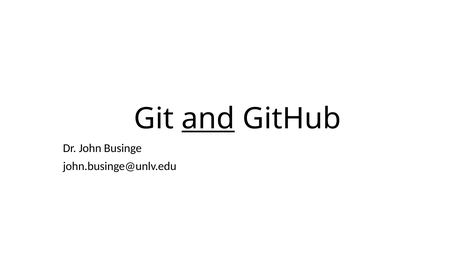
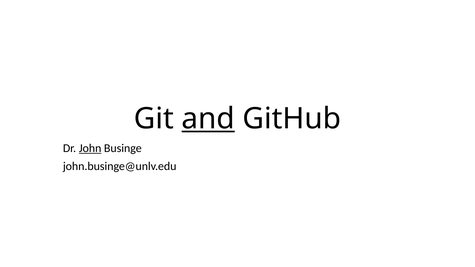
John underline: none -> present
